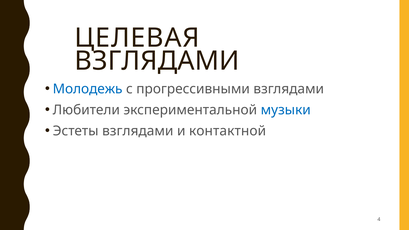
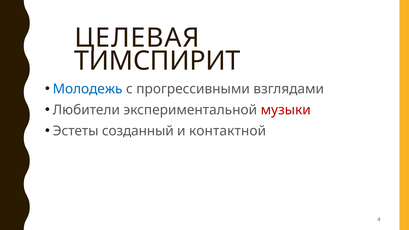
ВЗГЛЯДАМИ at (157, 61): ВЗГЛЯДАМИ -> ТИМСПИРИТ
музыки colour: blue -> red
Эстеты взглядами: взглядами -> созданный
